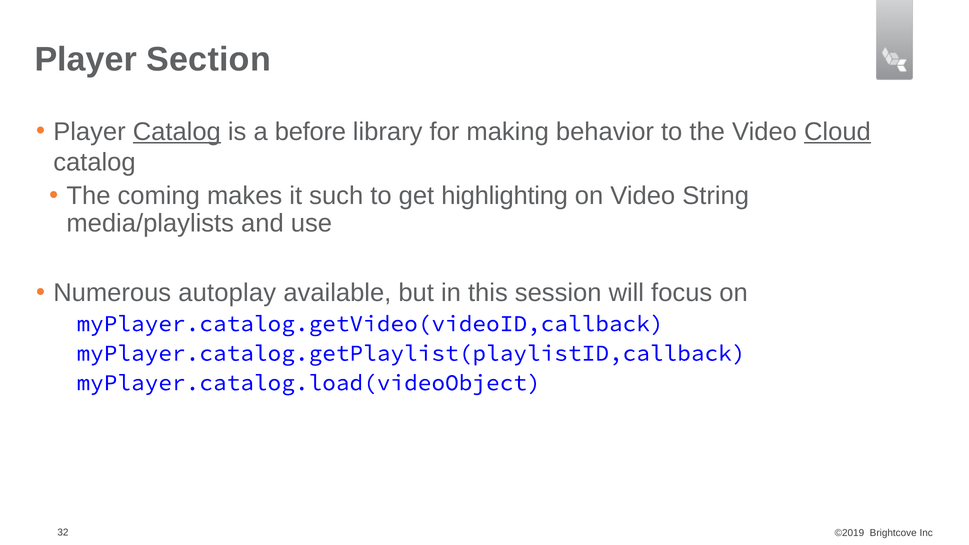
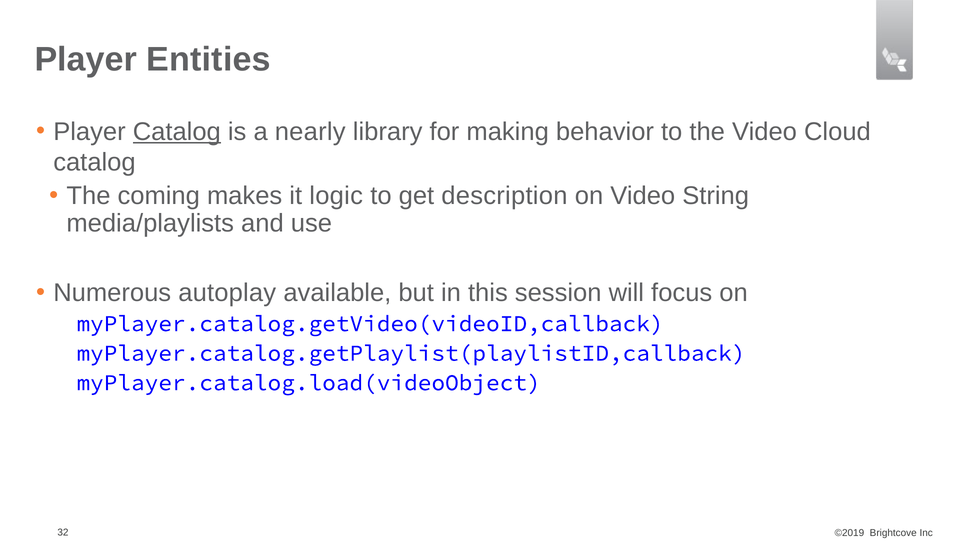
Section: Section -> Entities
before: before -> nearly
Cloud underline: present -> none
such: such -> logic
highlighting: highlighting -> description
